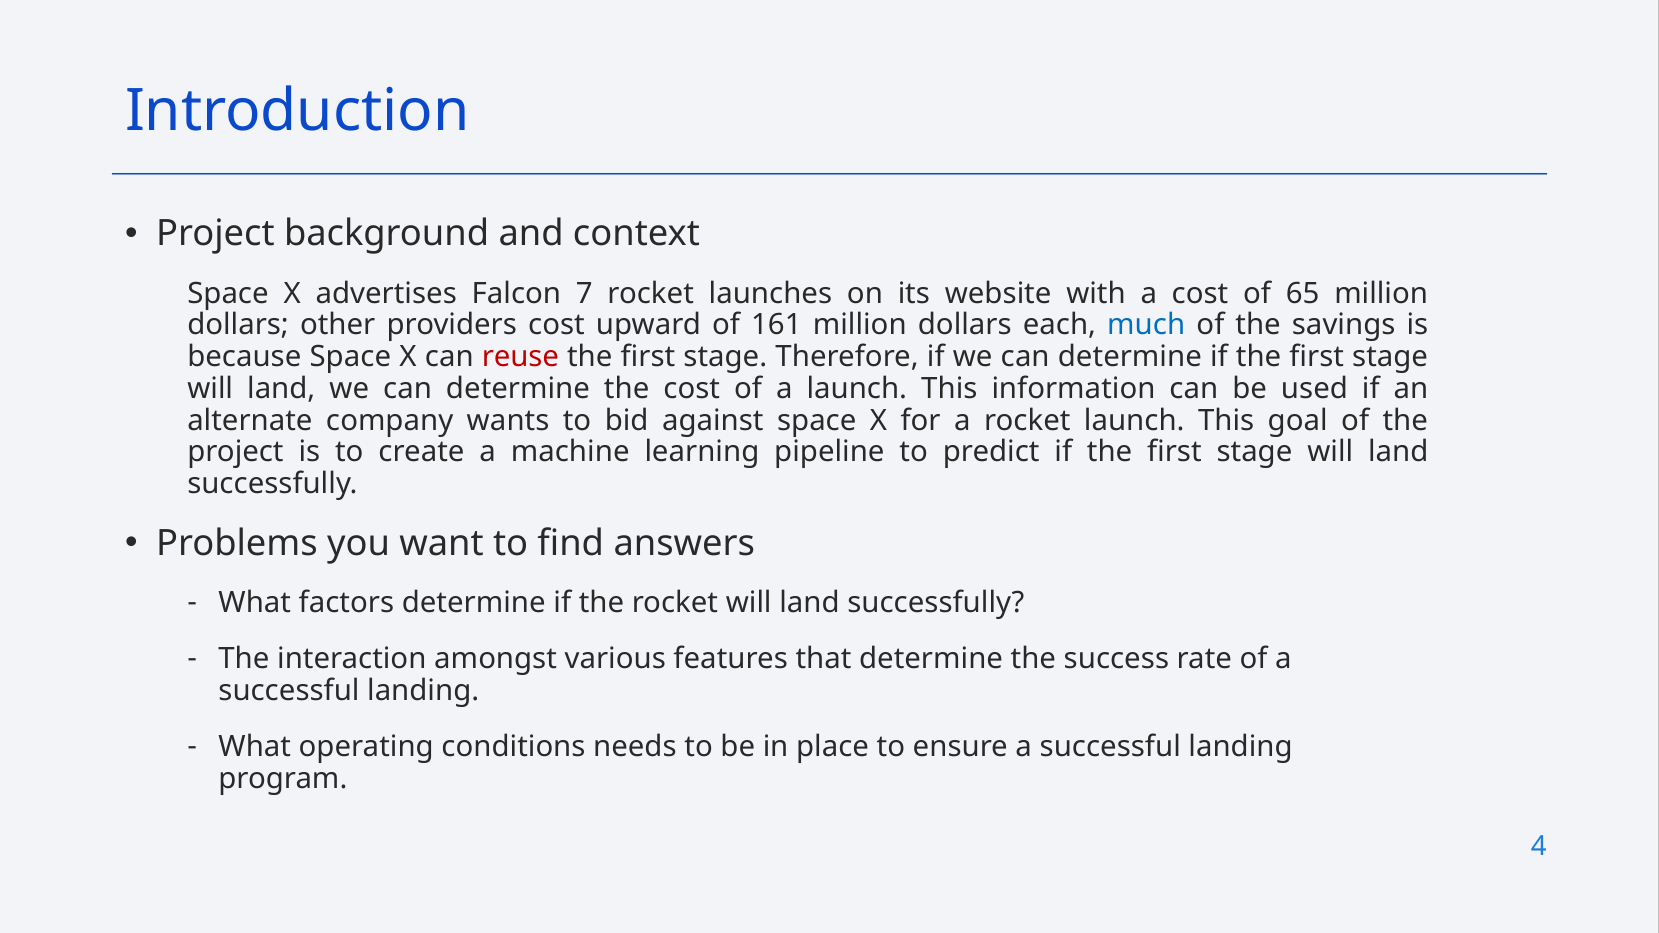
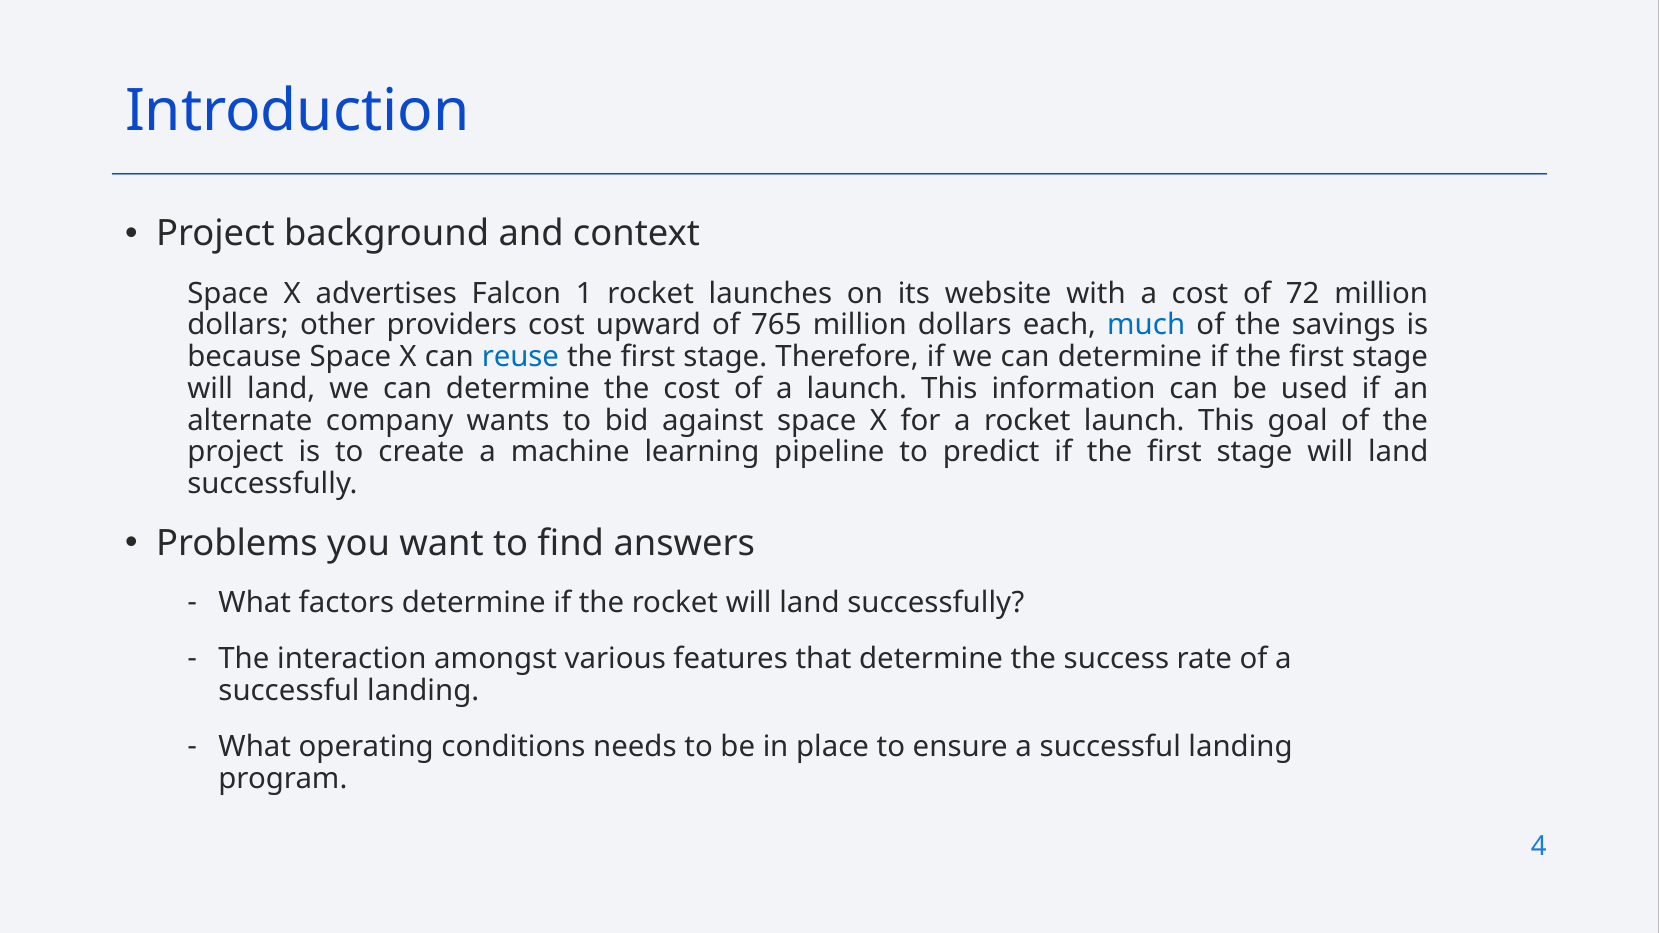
7: 7 -> 1
65: 65 -> 72
161: 161 -> 765
reuse colour: red -> blue
